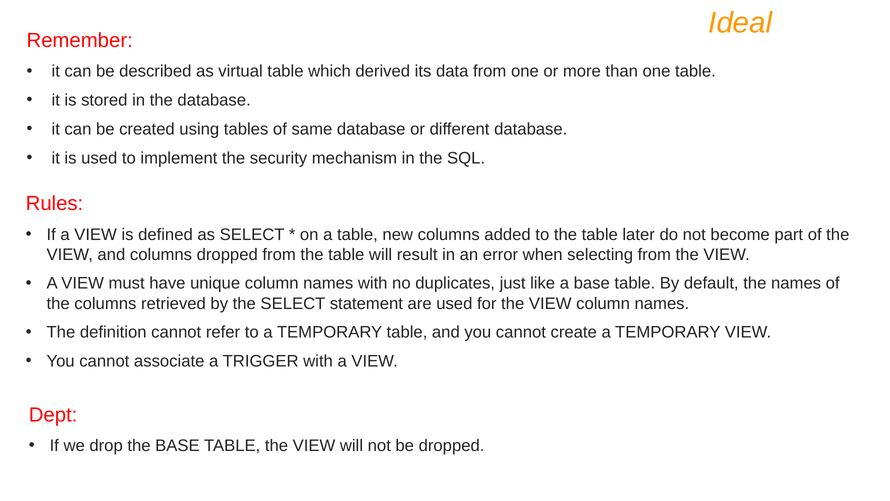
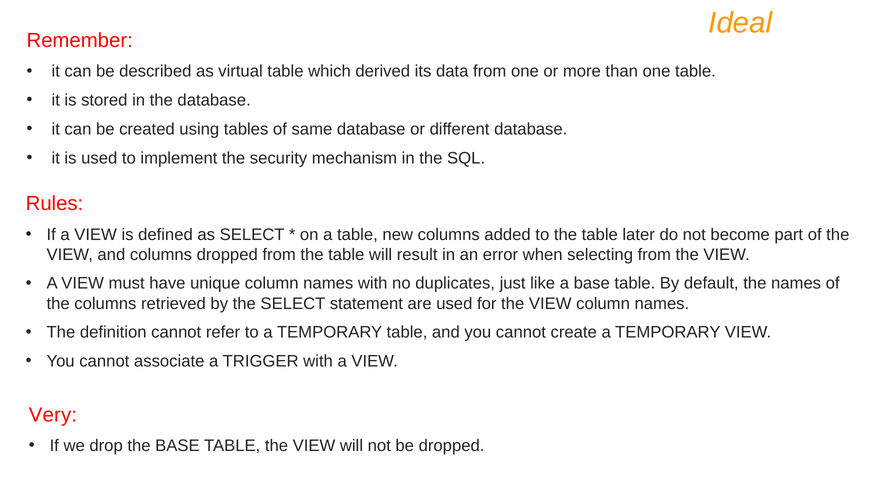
Dept: Dept -> Very
